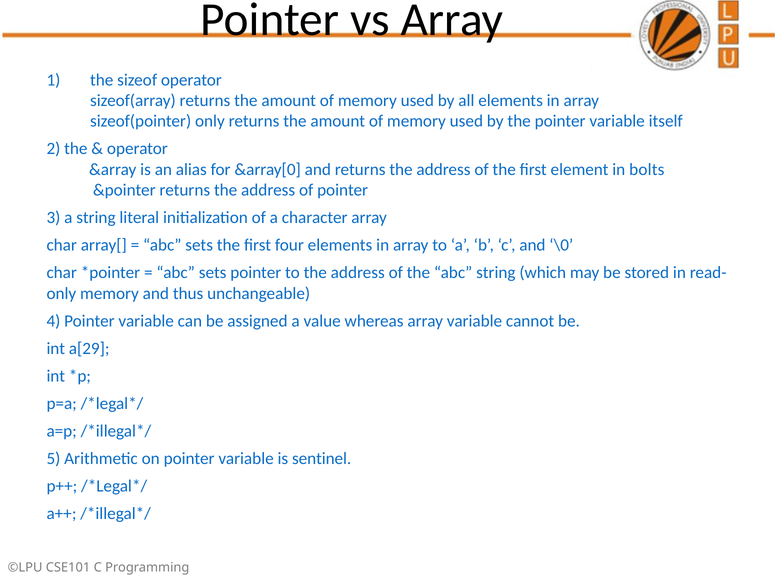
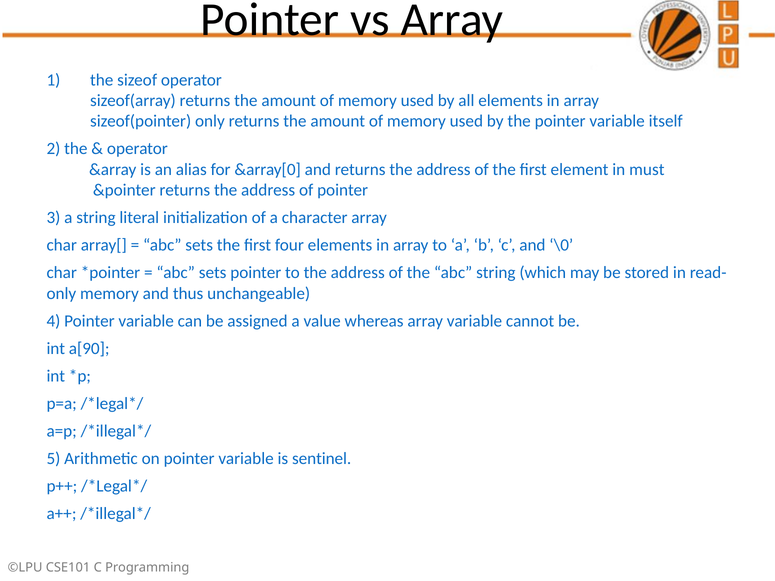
bolts: bolts -> must
a[29: a[29 -> a[90
